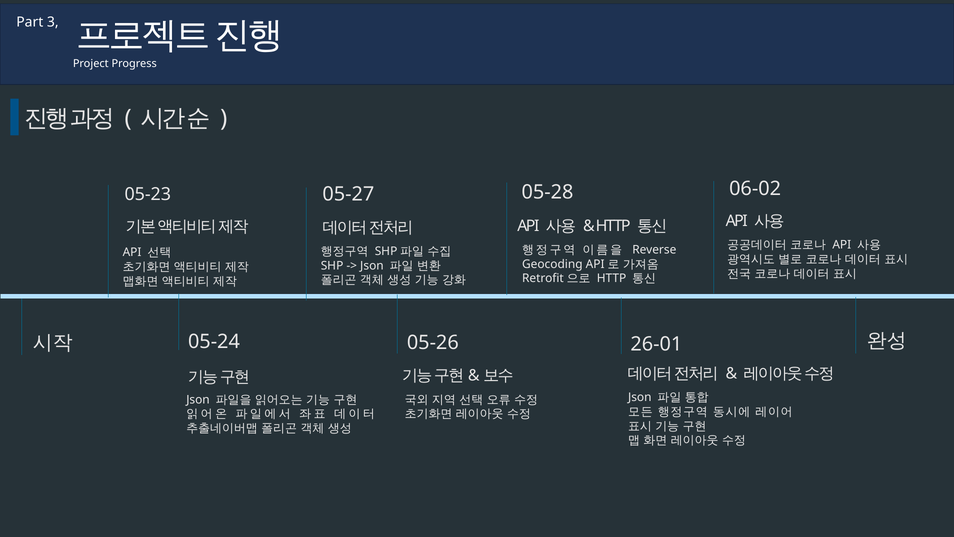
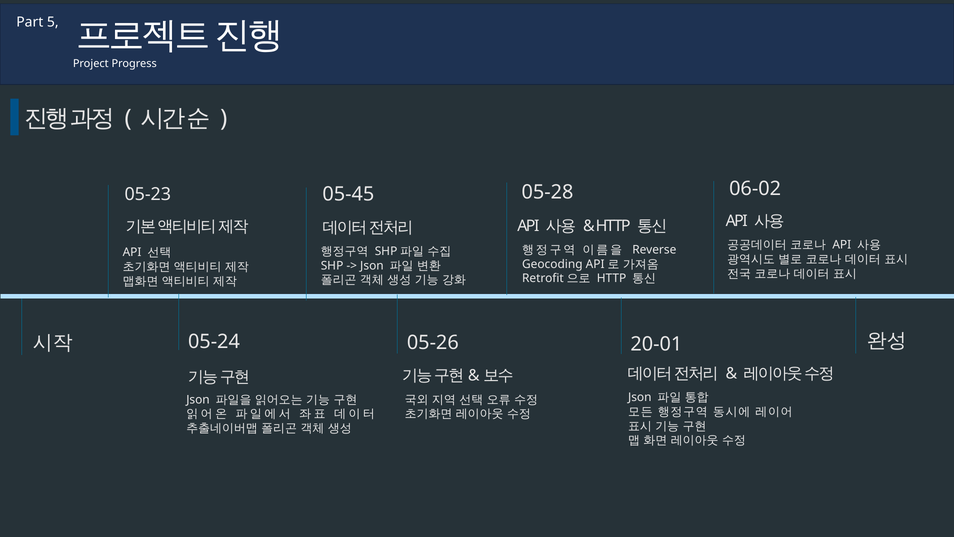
3: 3 -> 5
05-27: 05-27 -> 05-45
26-01: 26-01 -> 20-01
